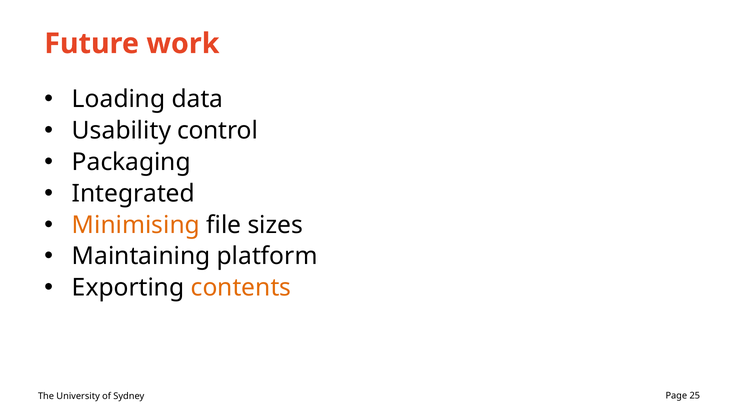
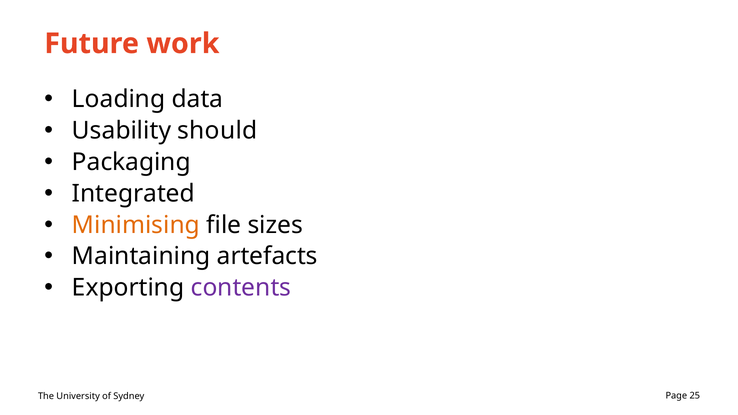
control: control -> should
platform: platform -> artefacts
contents colour: orange -> purple
